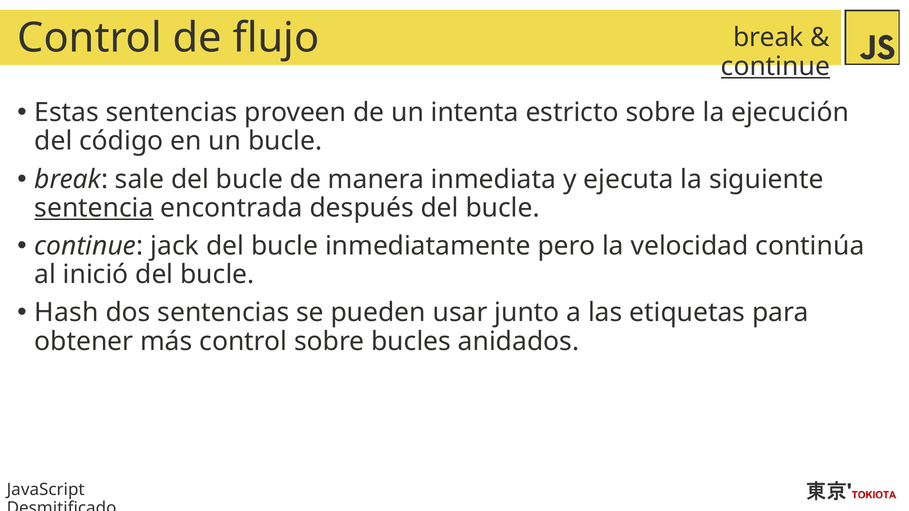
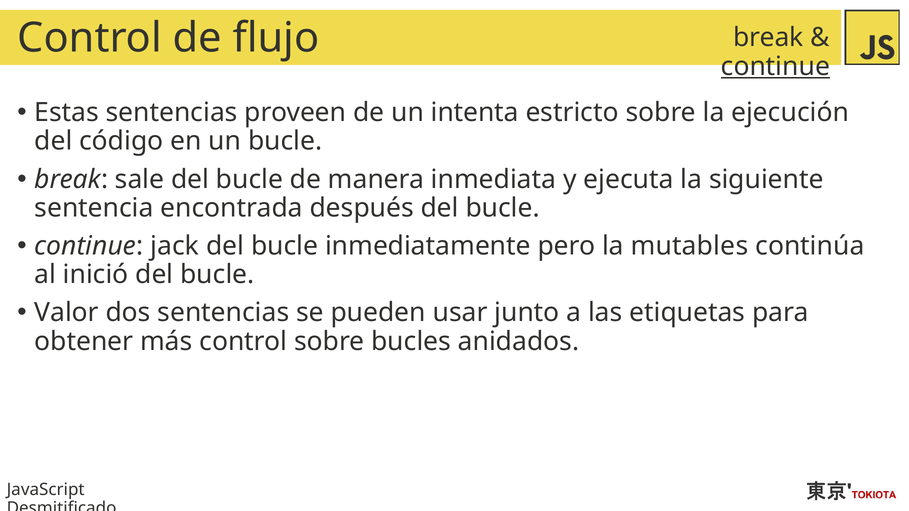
sentencia underline: present -> none
velocidad: velocidad -> mutables
Hash: Hash -> Valor
